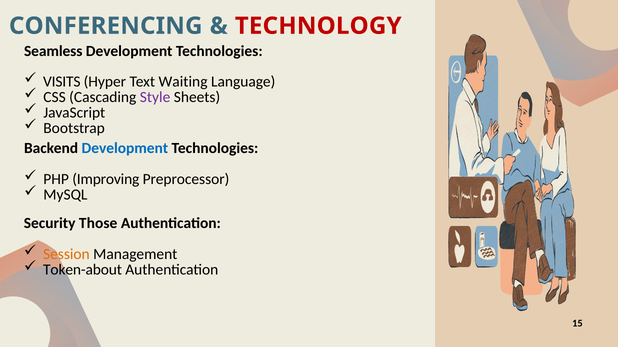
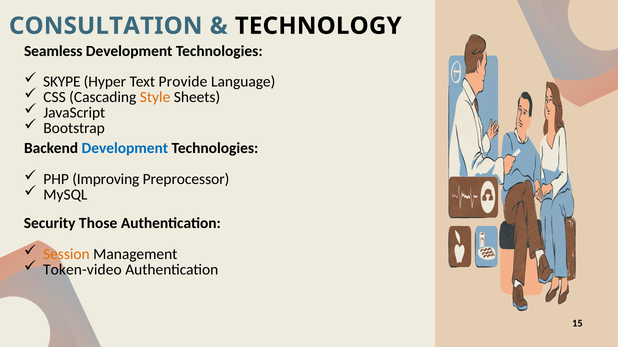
CONFERENCING: CONFERENCING -> CONSULTATION
TECHNOLOGY colour: red -> black
VISITS: VISITS -> SKYPE
Waiting: Waiting -> Provide
Style colour: purple -> orange
Token-about: Token-about -> Token-video
